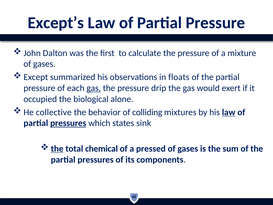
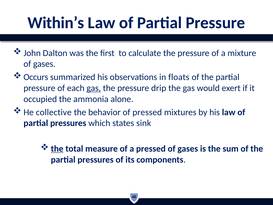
Except’s: Except’s -> Within’s
Except: Except -> Occurs
biological: biological -> ammonia
of colliding: colliding -> pressed
law at (229, 112) underline: present -> none
pressures at (68, 123) underline: present -> none
chemical: chemical -> measure
